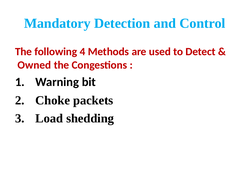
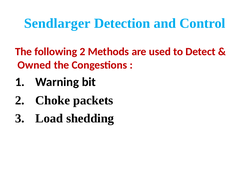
Mandatory: Mandatory -> Sendlarger
following 4: 4 -> 2
